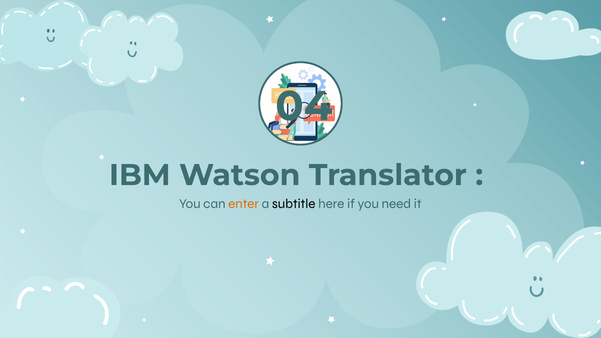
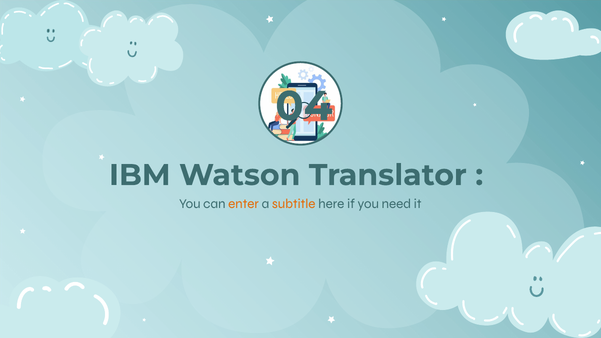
subtitle colour: black -> orange
